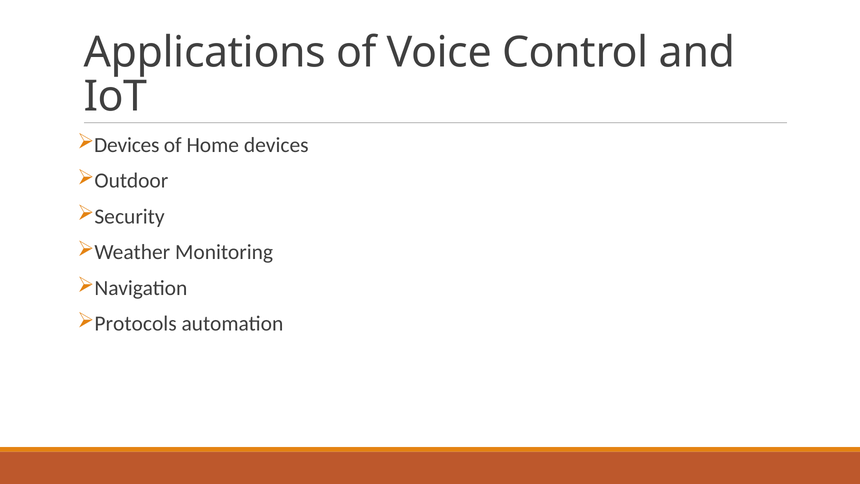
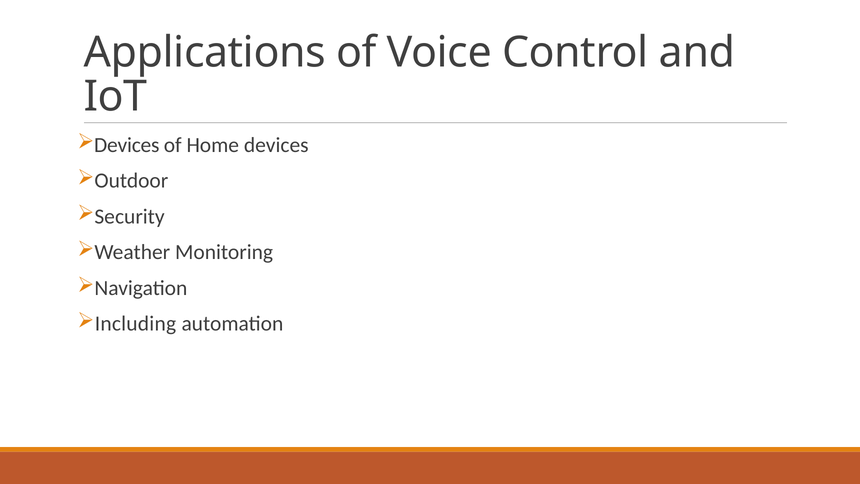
Protocols: Protocols -> Including
